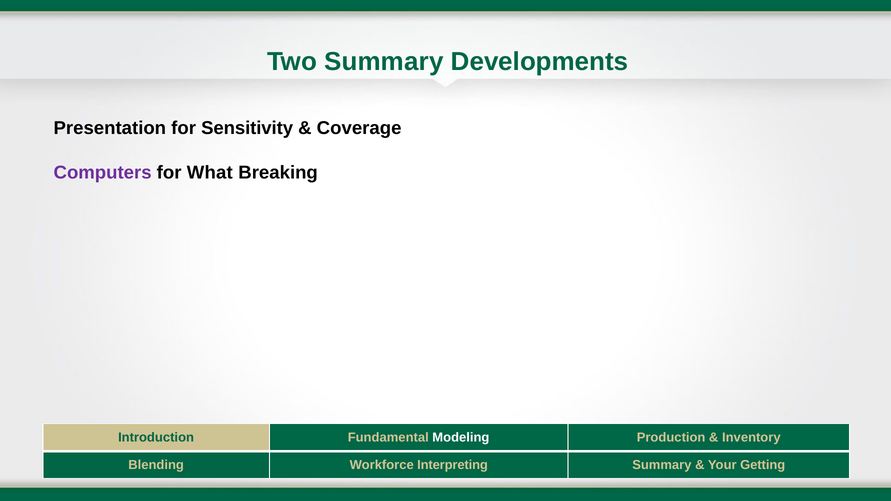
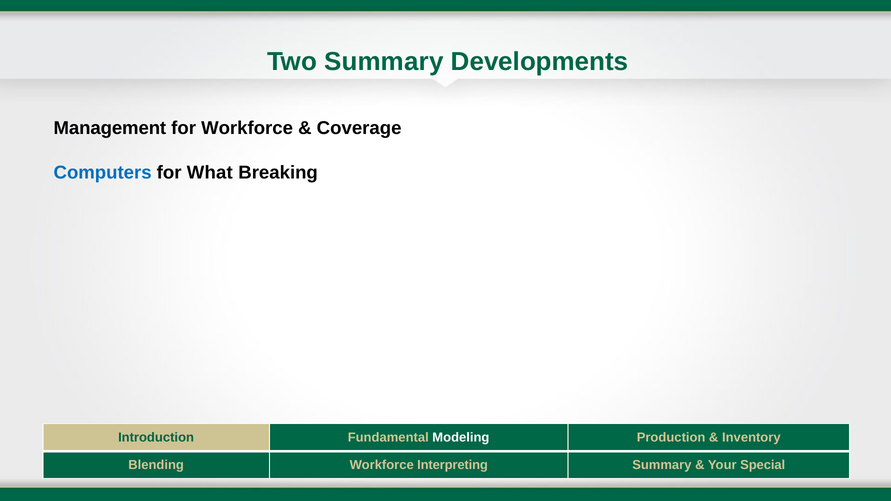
Presentation: Presentation -> Management
for Sensitivity: Sensitivity -> Workforce
Computers colour: purple -> blue
Getting: Getting -> Special
